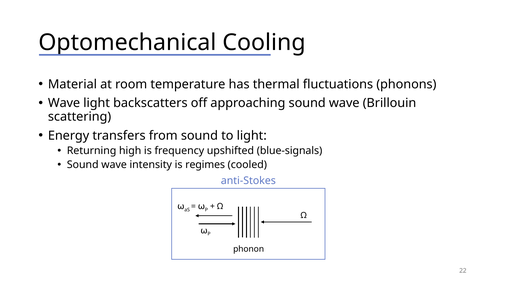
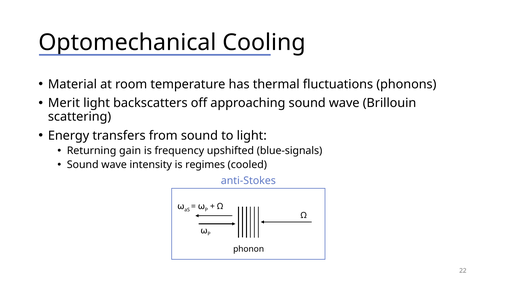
Wave at (64, 103): Wave -> Merit
high: high -> gain
